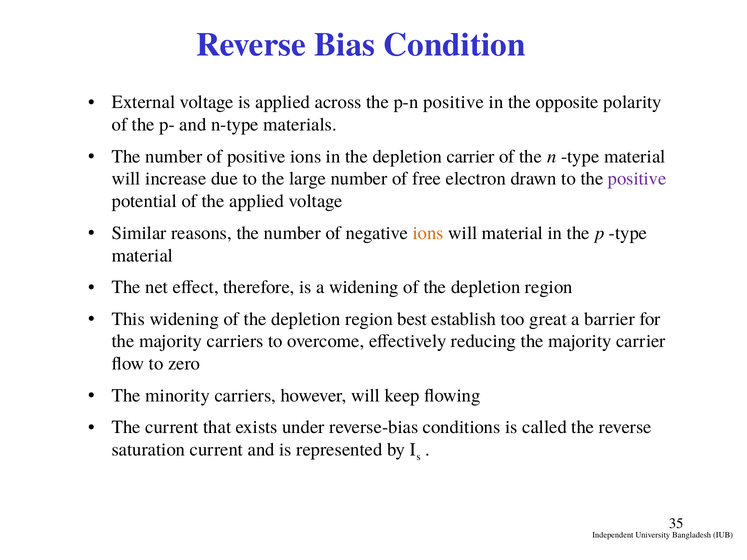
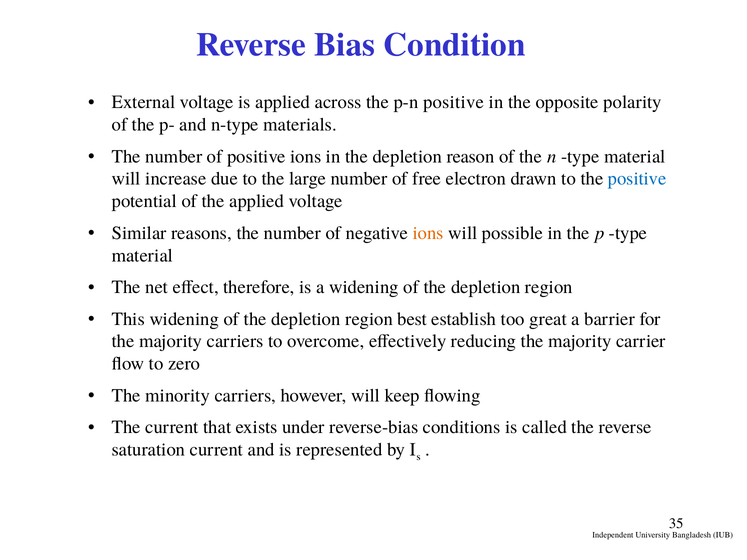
depletion carrier: carrier -> reason
positive at (637, 179) colour: purple -> blue
will material: material -> possible
